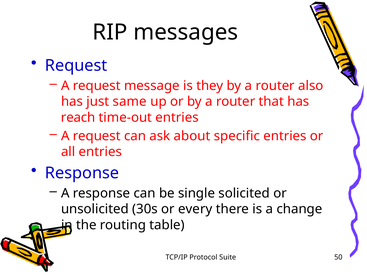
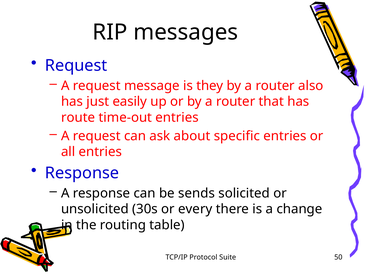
same: same -> easily
reach: reach -> route
single: single -> sends
